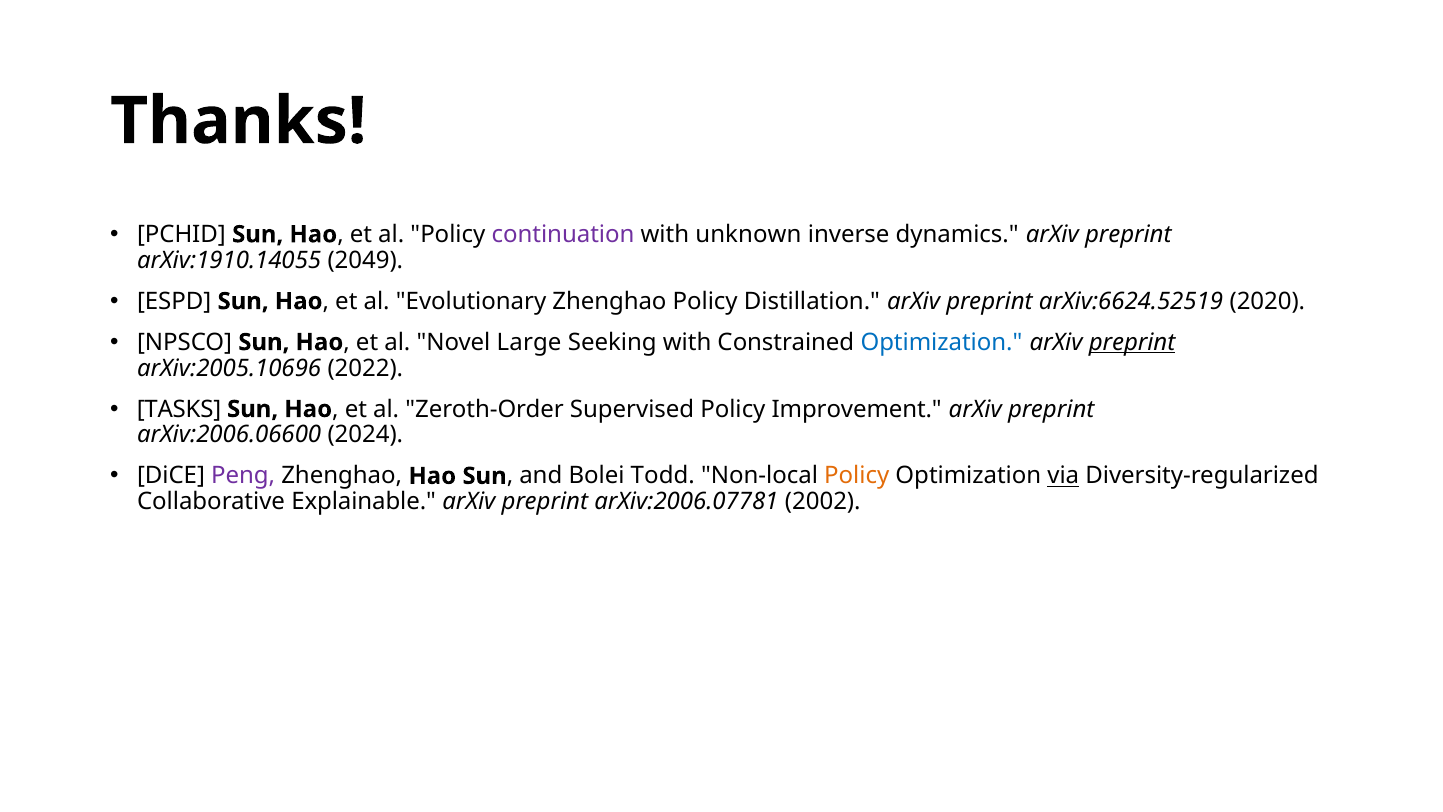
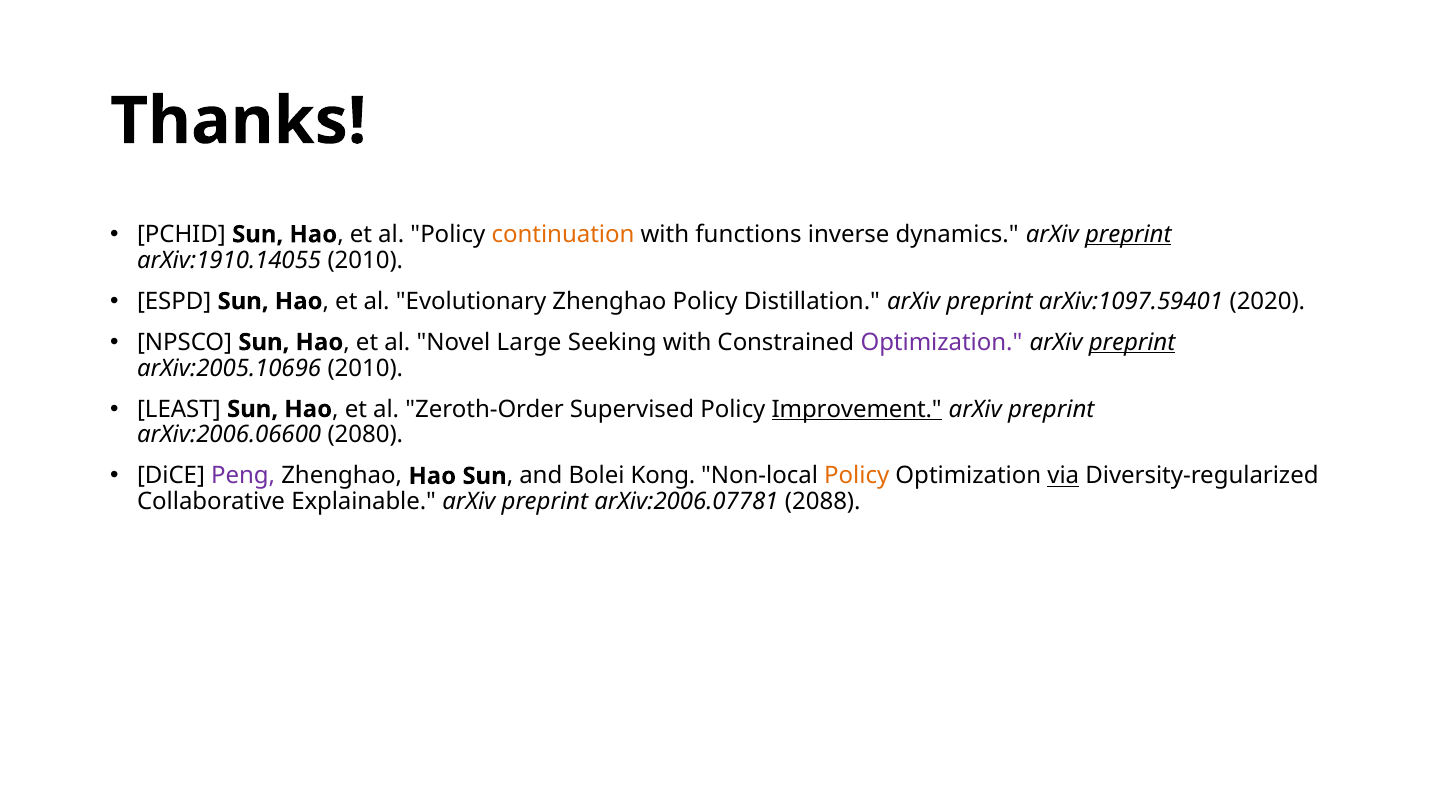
continuation colour: purple -> orange
unknown: unknown -> functions
preprint at (1128, 234) underline: none -> present
arXiv:1910.14055 2049: 2049 -> 2010
arXiv:6624.52519: arXiv:6624.52519 -> arXiv:1097.59401
Optimization at (941, 342) colour: blue -> purple
arXiv:2005.10696 2022: 2022 -> 2010
TASKS: TASKS -> LEAST
Improvement underline: none -> present
2024: 2024 -> 2080
Todd: Todd -> Kong
2002: 2002 -> 2088
